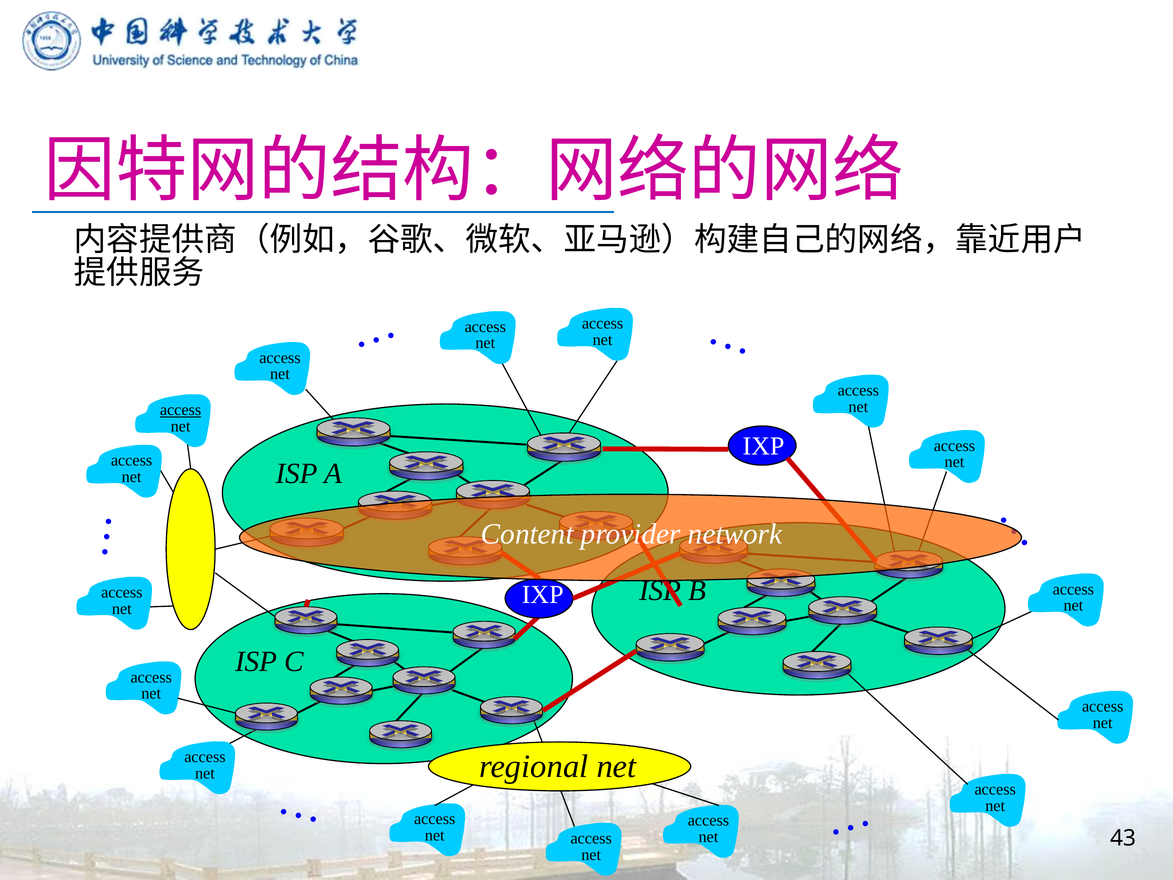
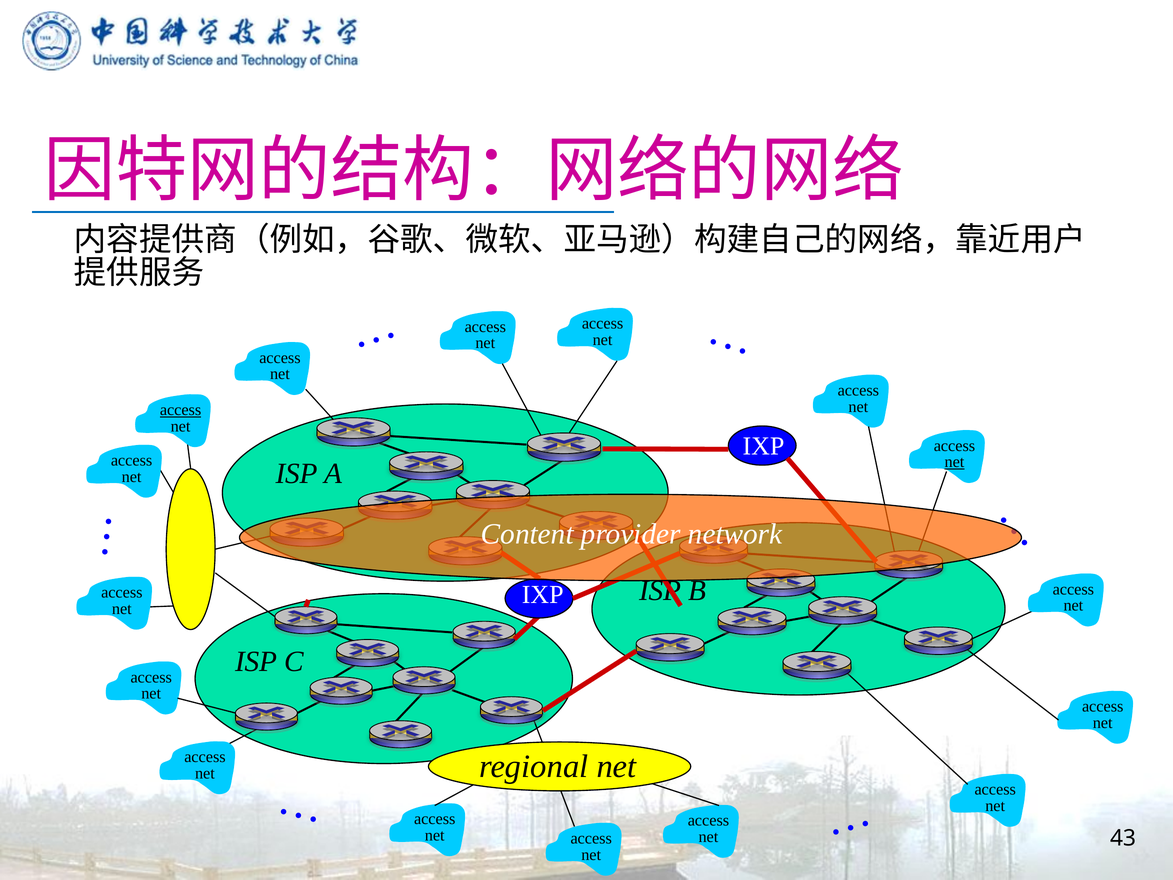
net at (954, 462) underline: none -> present
